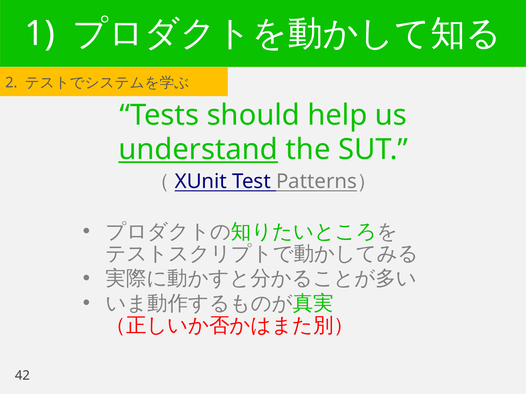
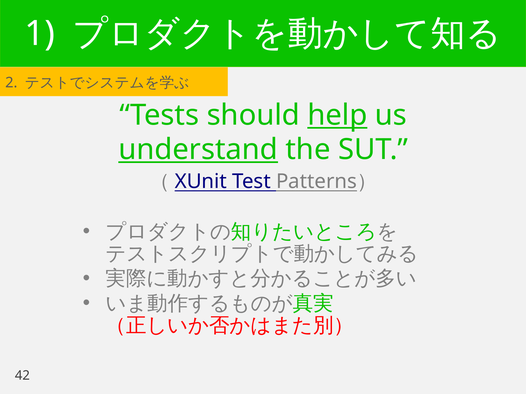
help underline: none -> present
